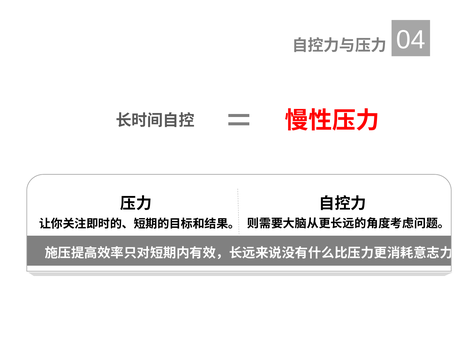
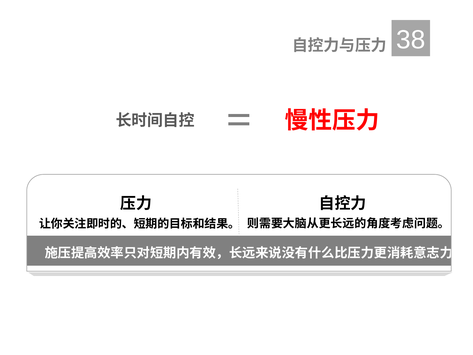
04: 04 -> 38
